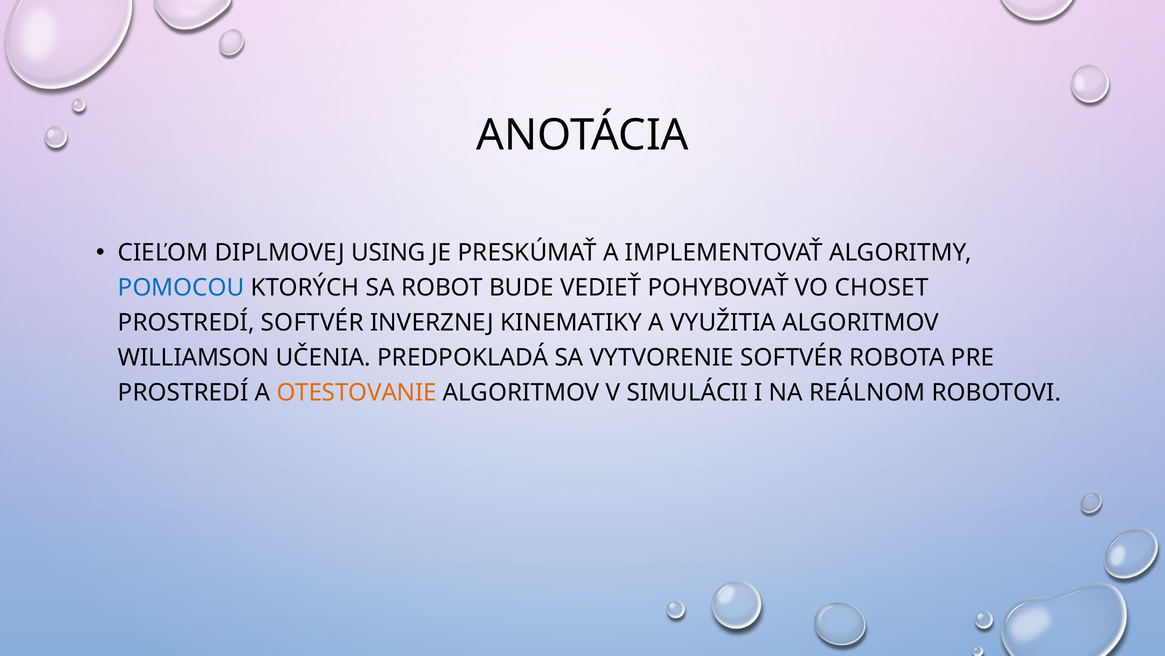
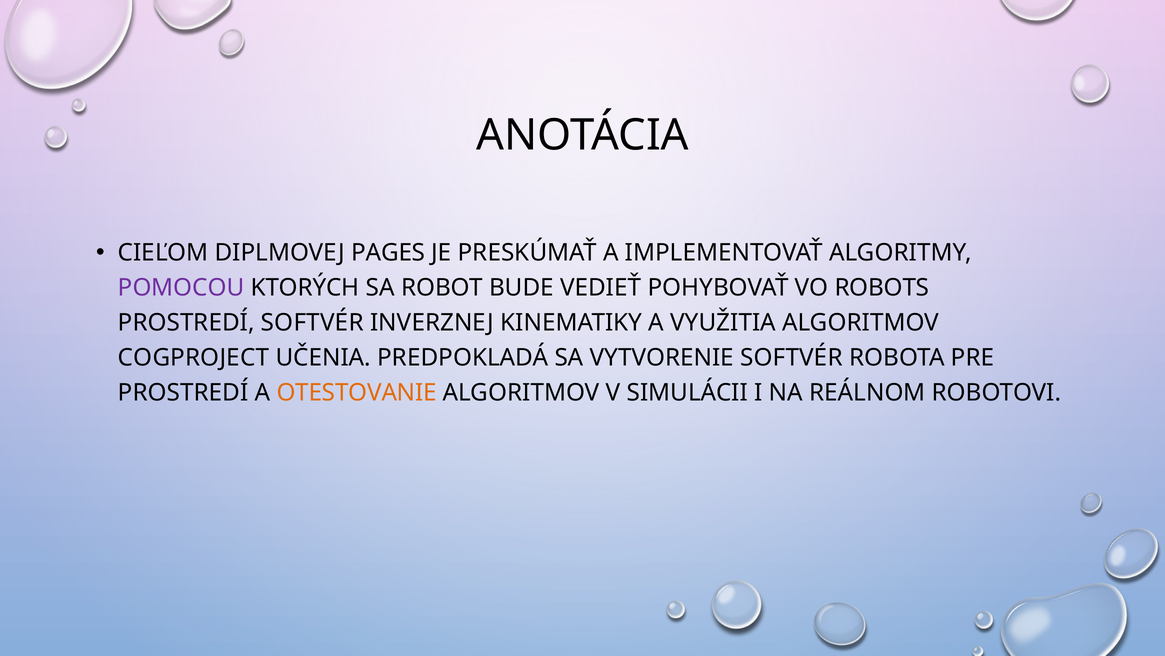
USING: USING -> PAGES
POMOCOU colour: blue -> purple
CHOSET: CHOSET -> ROBOTS
WILLIAMSON: WILLIAMSON -> COGPROJECT
